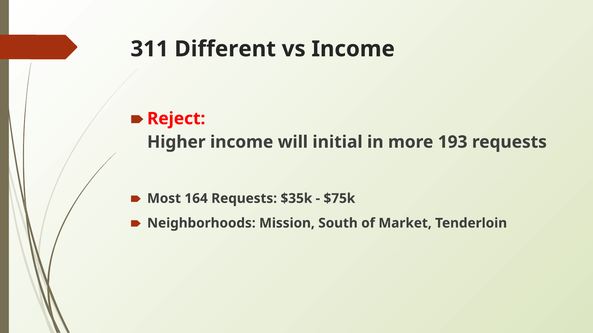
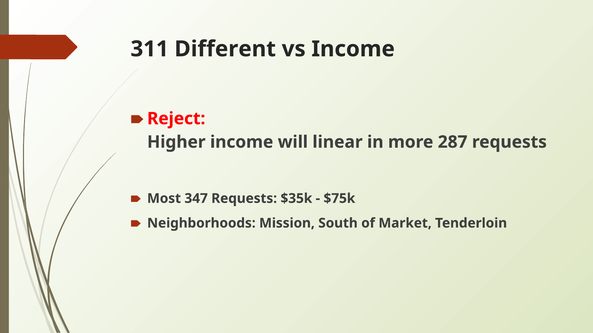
initial: initial -> linear
193: 193 -> 287
164: 164 -> 347
